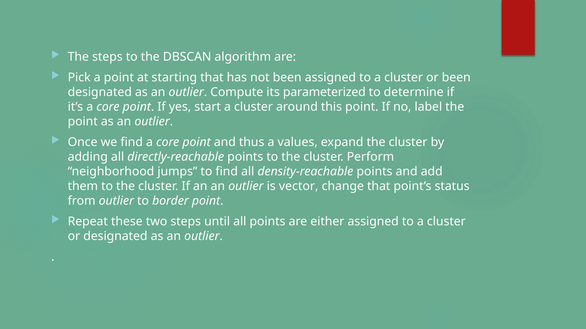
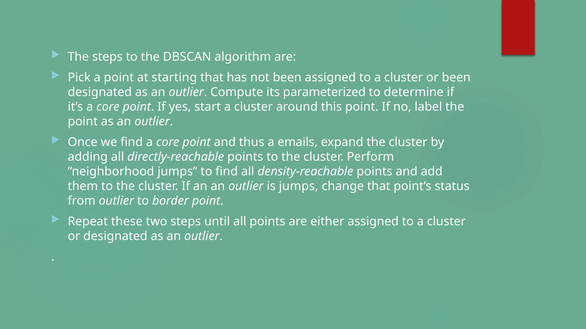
values: values -> emails
is vector: vector -> jumps
